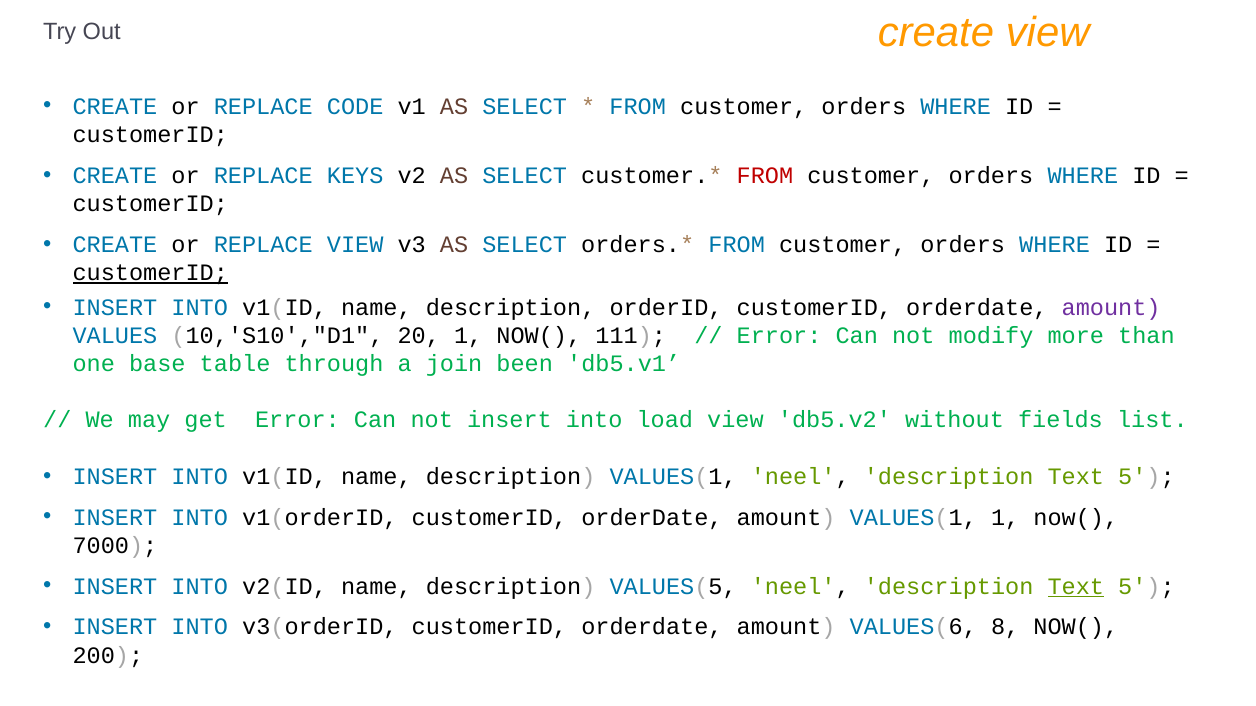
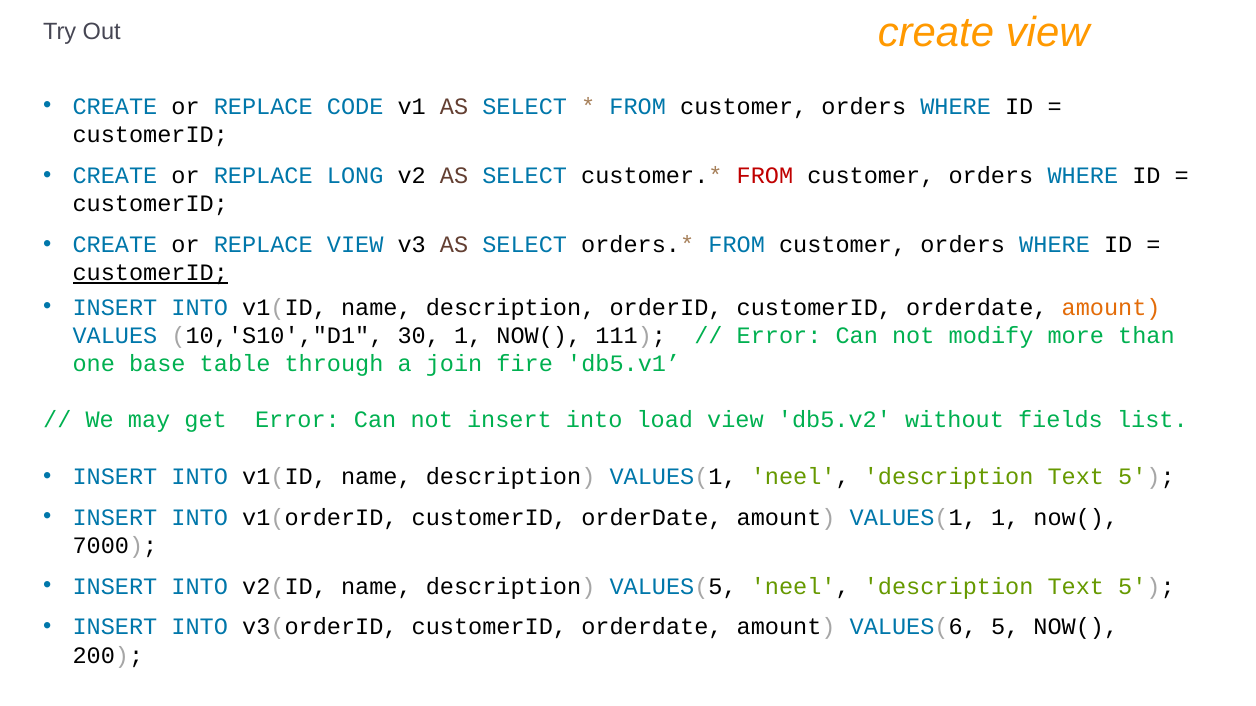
KEYS: KEYS -> LONG
amount at (1111, 307) colour: purple -> orange
20: 20 -> 30
been: been -> fire
Text at (1076, 587) underline: present -> none
VALUES(6 8: 8 -> 5
